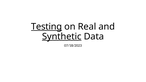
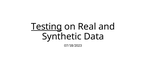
Synthetic underline: present -> none
